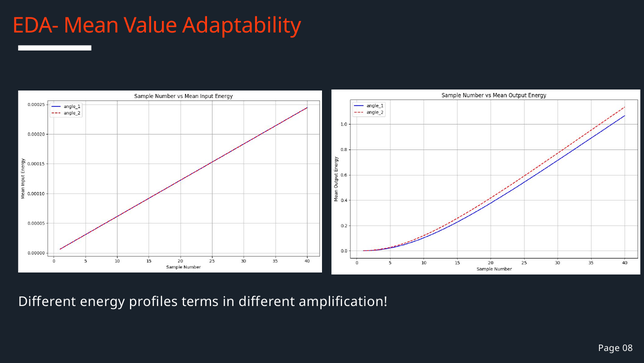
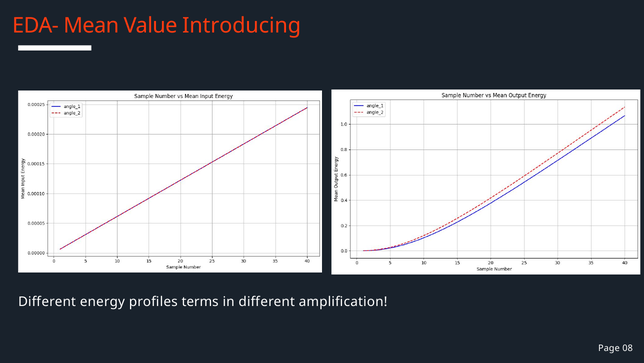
Adaptability: Adaptability -> Introducing
